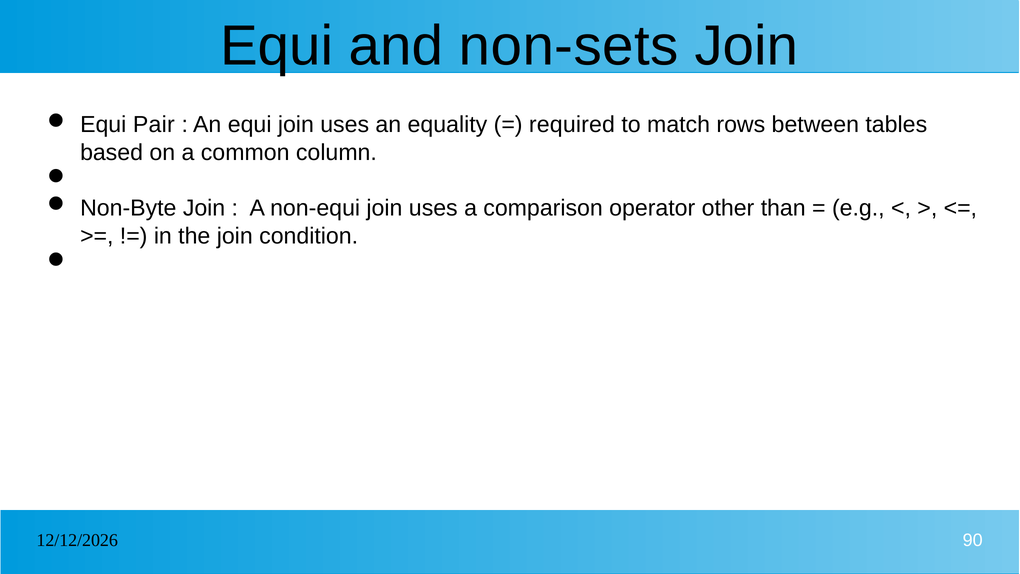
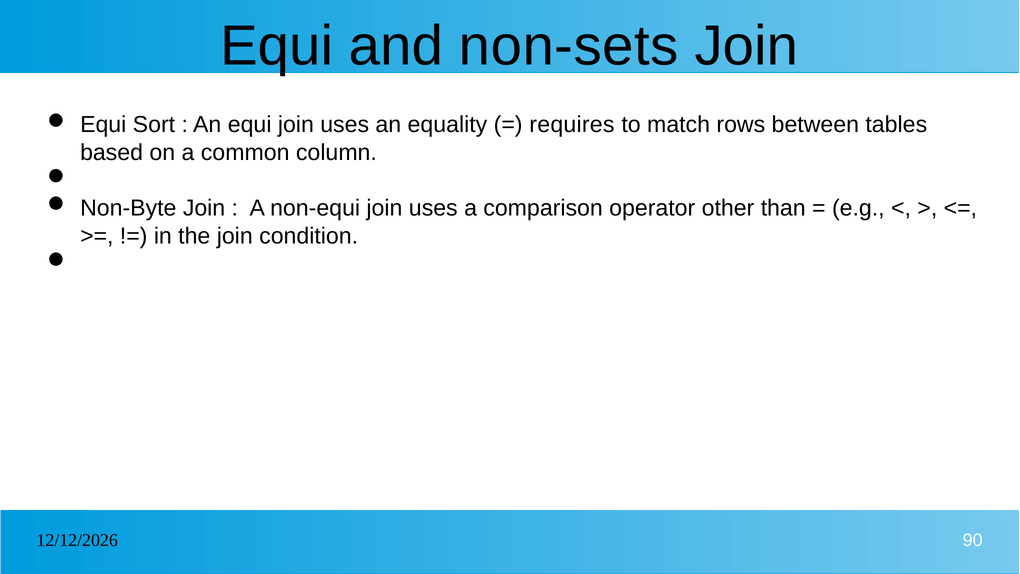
Pair: Pair -> Sort
required: required -> requires
